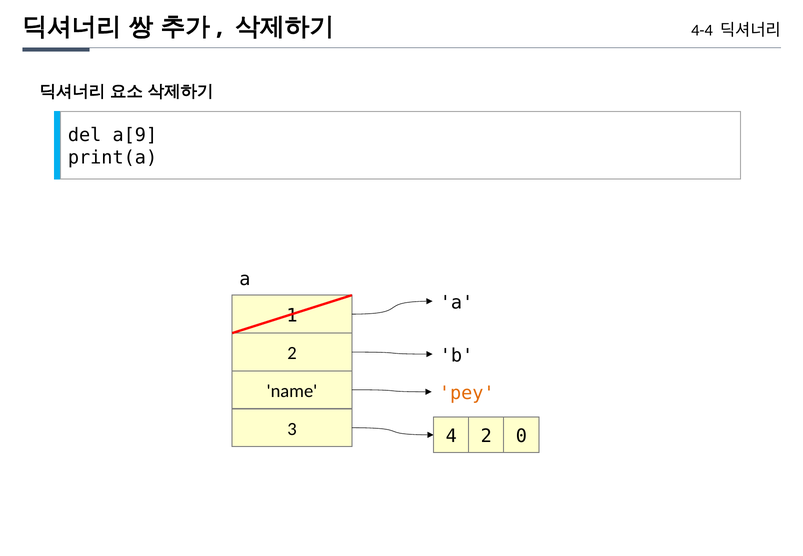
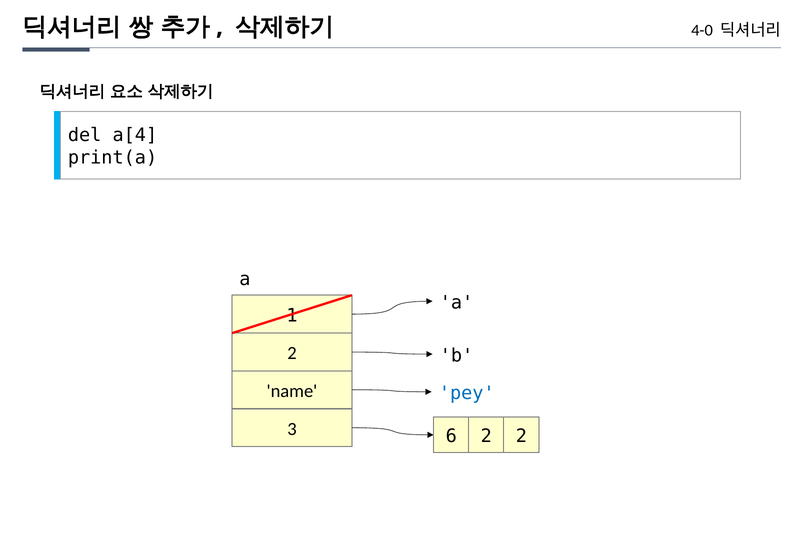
4-4: 4-4 -> 4-0
a[9: a[9 -> a[4
pey colour: orange -> blue
4: 4 -> 6
2 0: 0 -> 2
